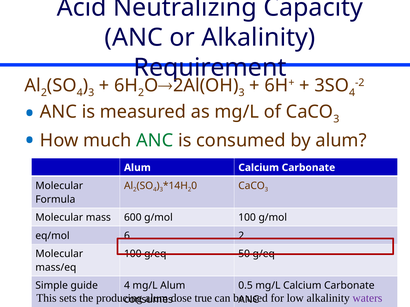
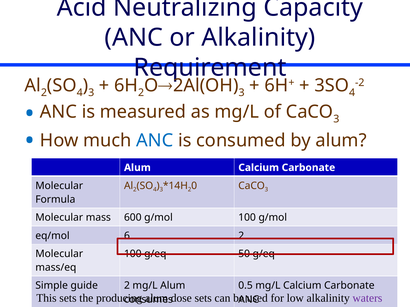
ANC at (155, 141) colour: green -> blue
guide 4: 4 -> 2
dose true: true -> sets
